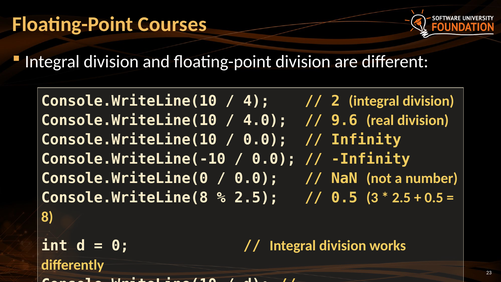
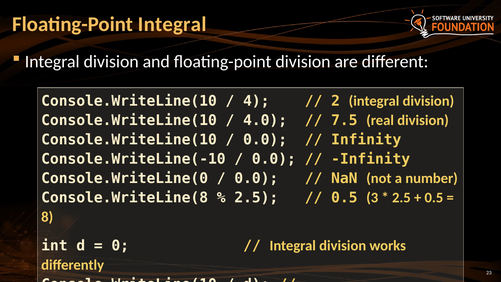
Floating-Point Courses: Courses -> Integral
9.6: 9.6 -> 7.5
